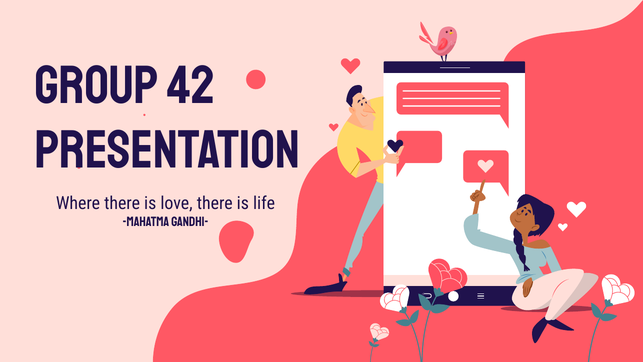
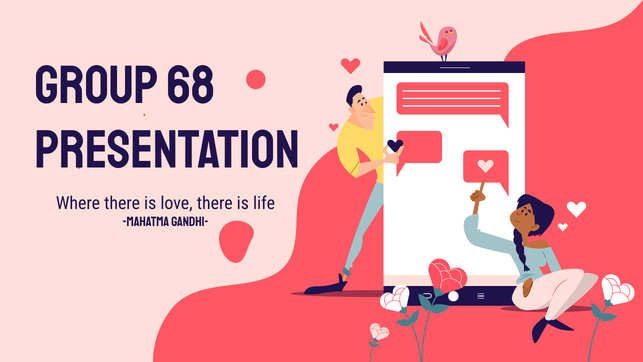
42: 42 -> 68
